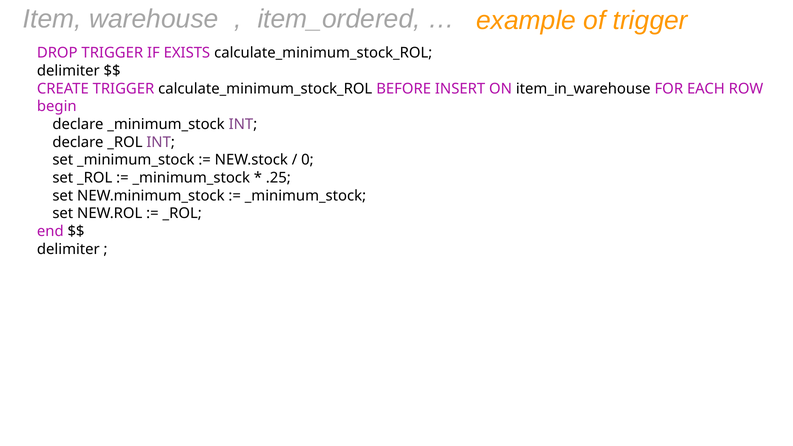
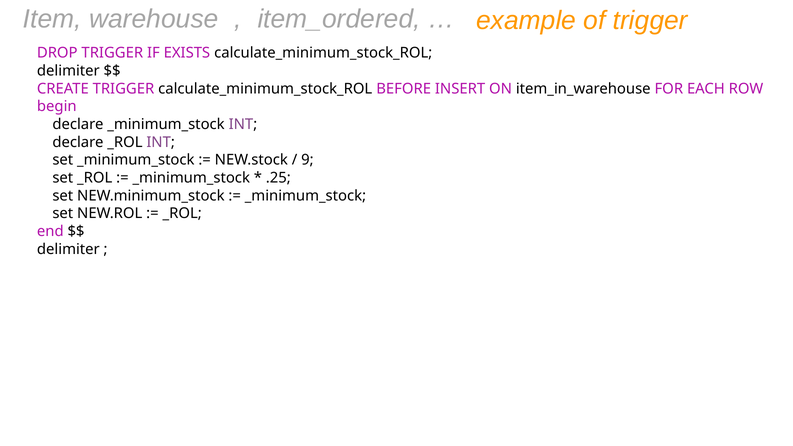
0: 0 -> 9
